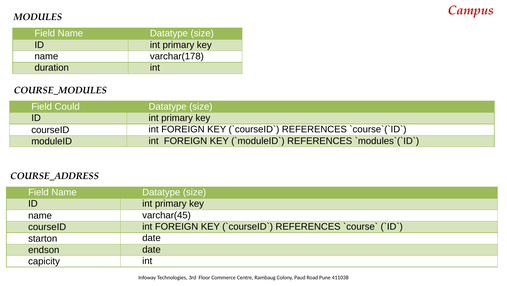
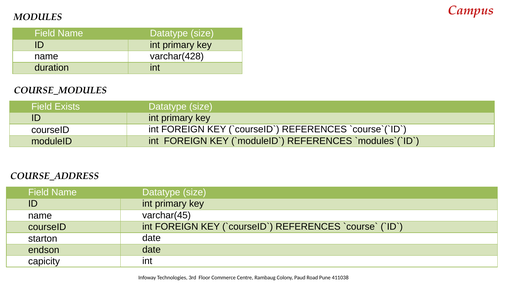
varchar(178: varchar(178 -> varchar(428
Could: Could -> Exists
